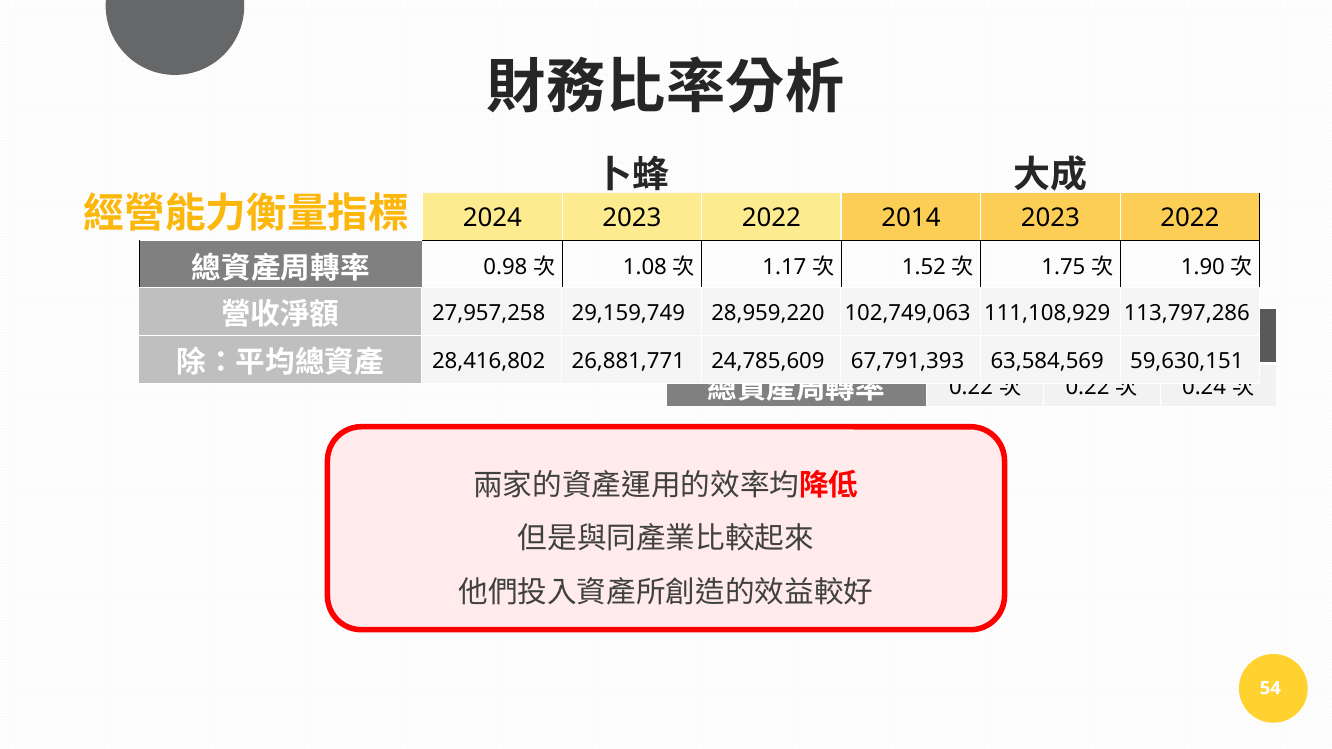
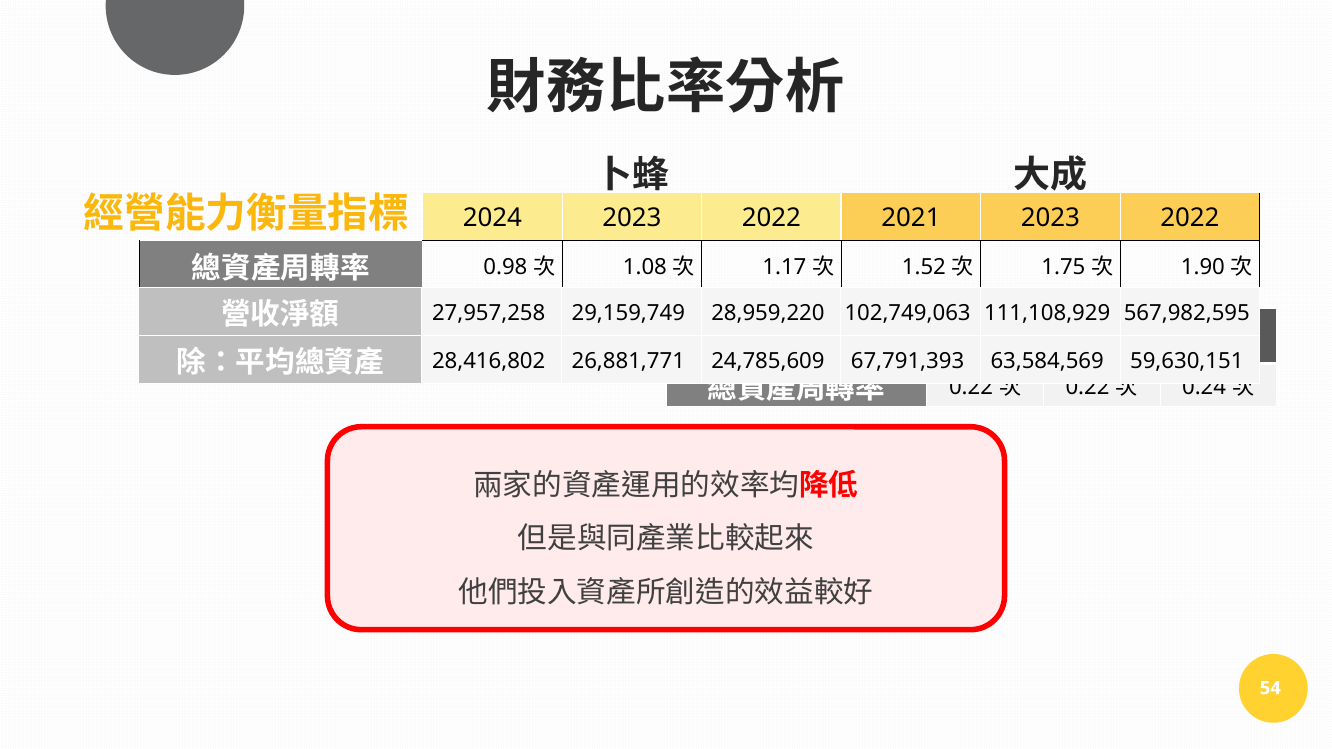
2014: 2014 -> 2021
113,797,286: 113,797,286 -> 567,982,595
